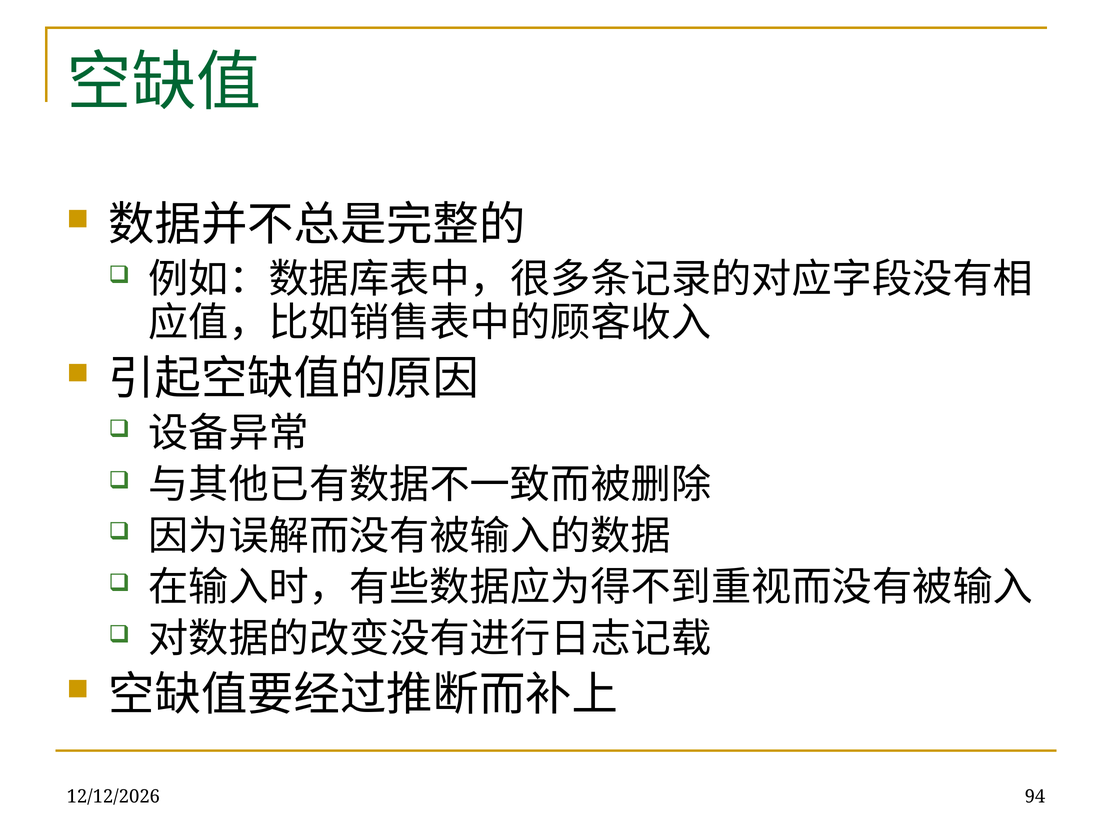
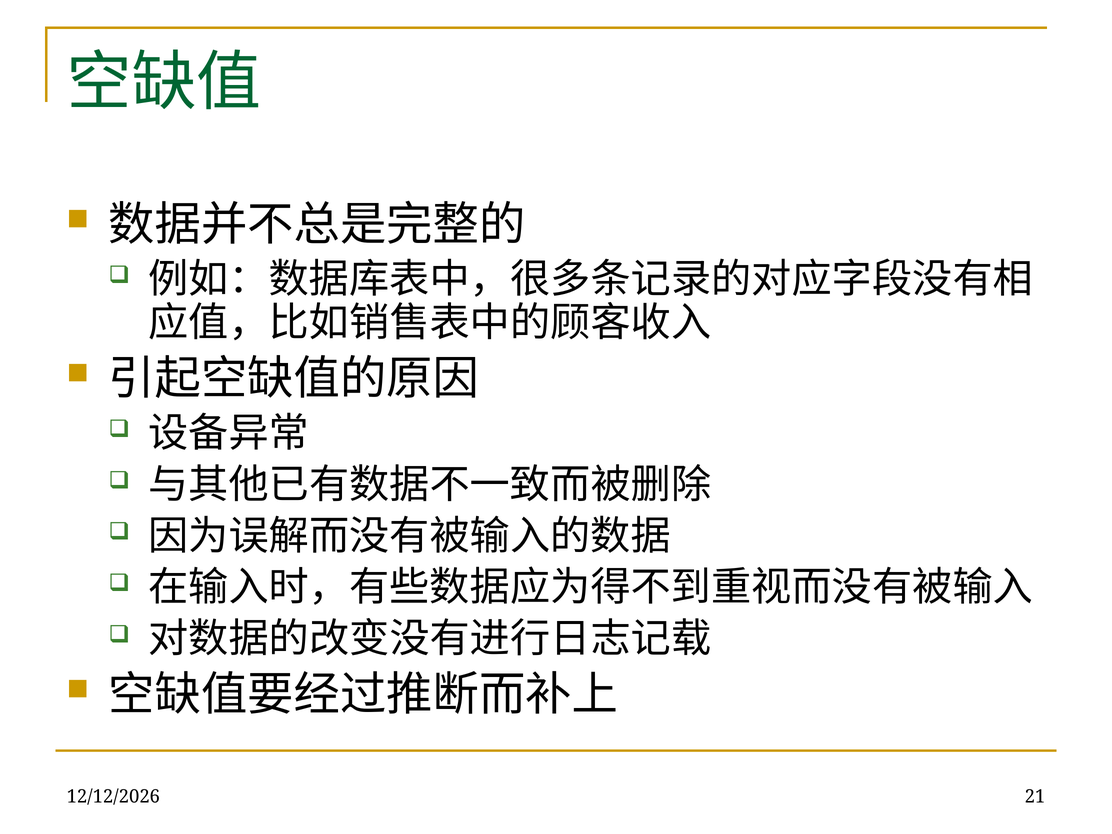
94: 94 -> 21
